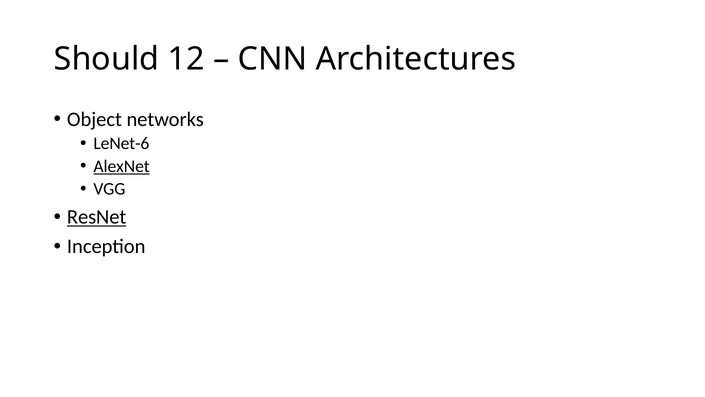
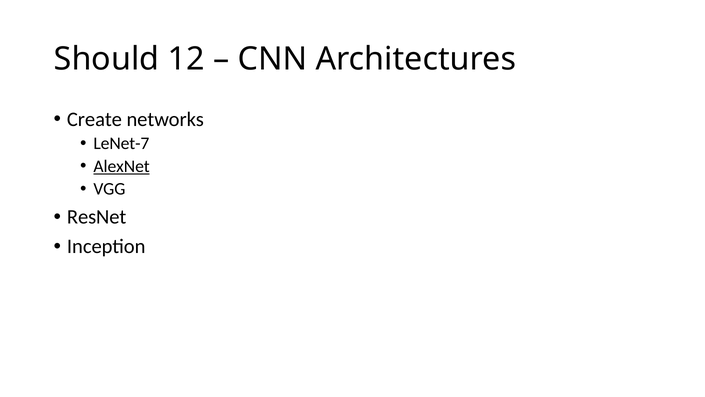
Object: Object -> Create
LeNet-6: LeNet-6 -> LeNet-7
ResNet underline: present -> none
